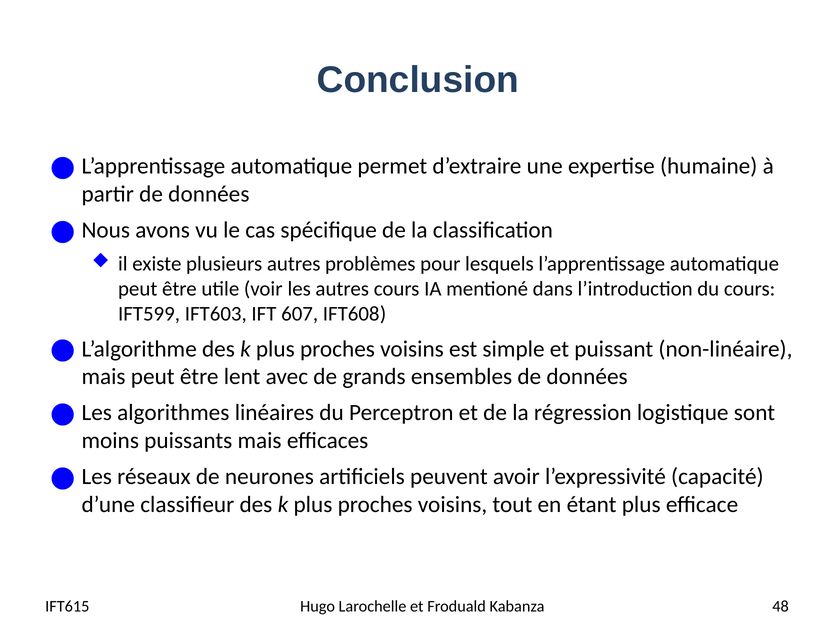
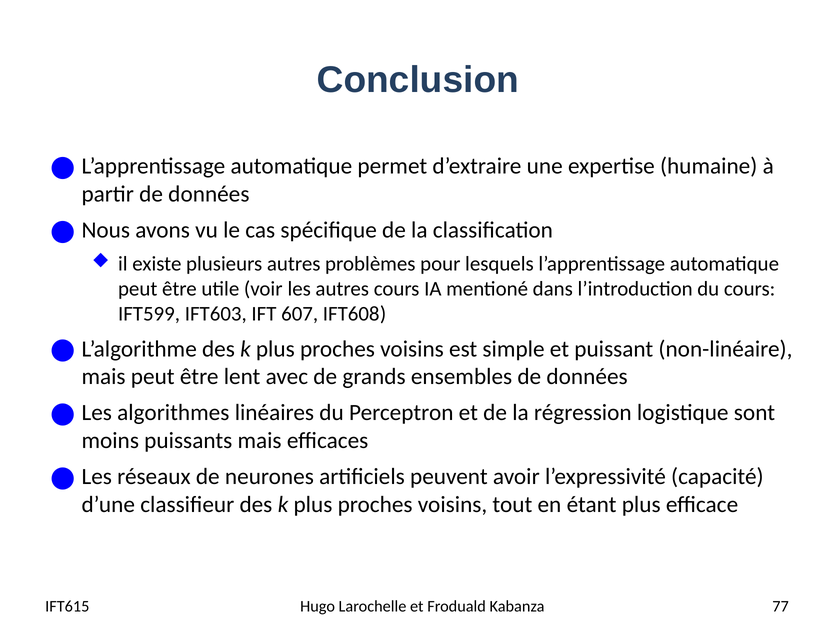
48: 48 -> 77
